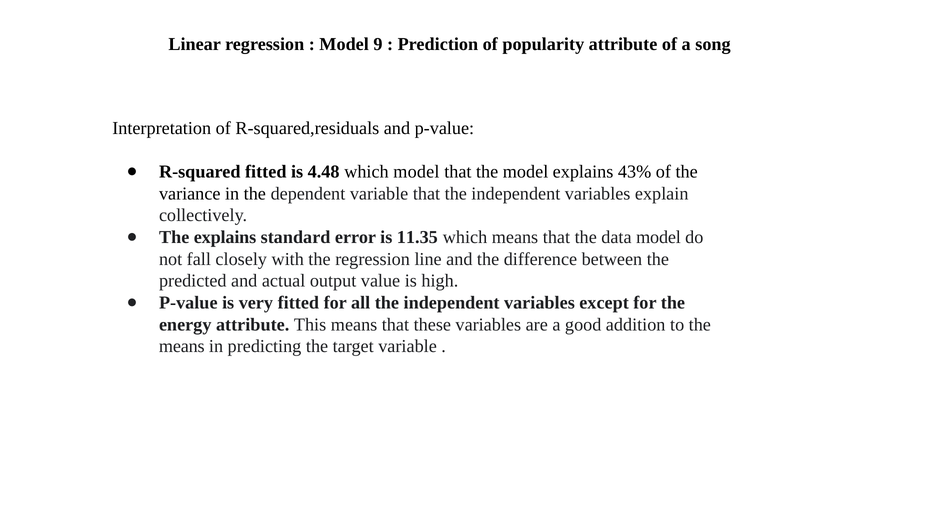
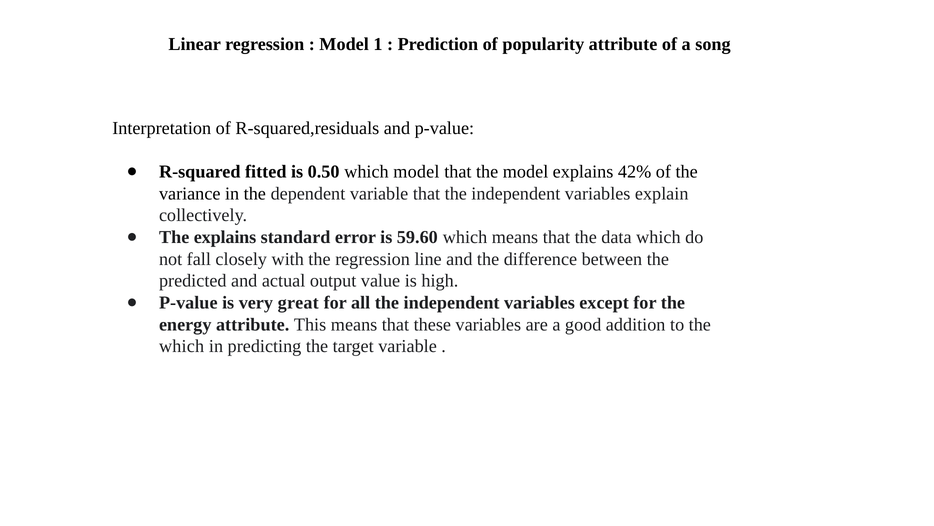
9: 9 -> 1
4.48: 4.48 -> 0.50
43%: 43% -> 42%
11.35: 11.35 -> 59.60
data model: model -> which
very fitted: fitted -> great
means at (182, 346): means -> which
